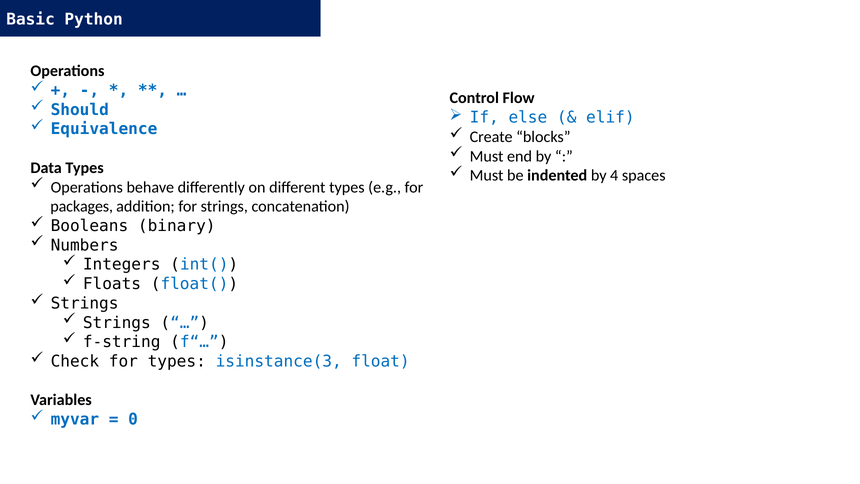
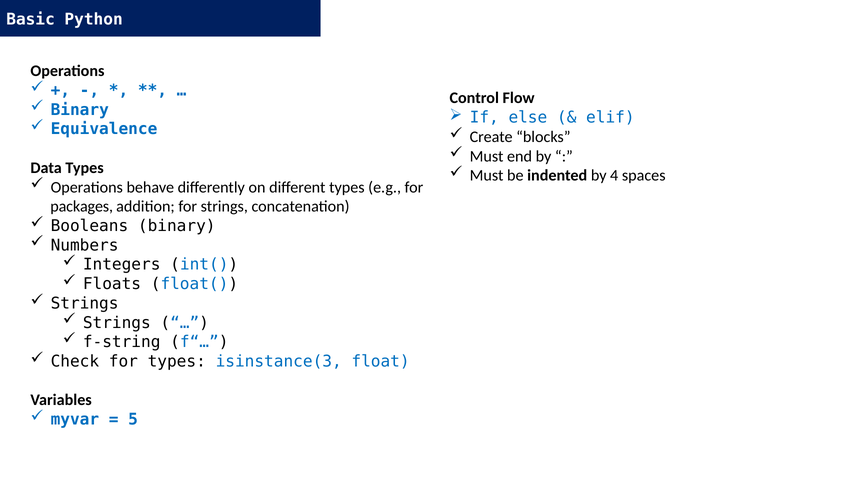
Should at (80, 110): Should -> Binary
0: 0 -> 5
